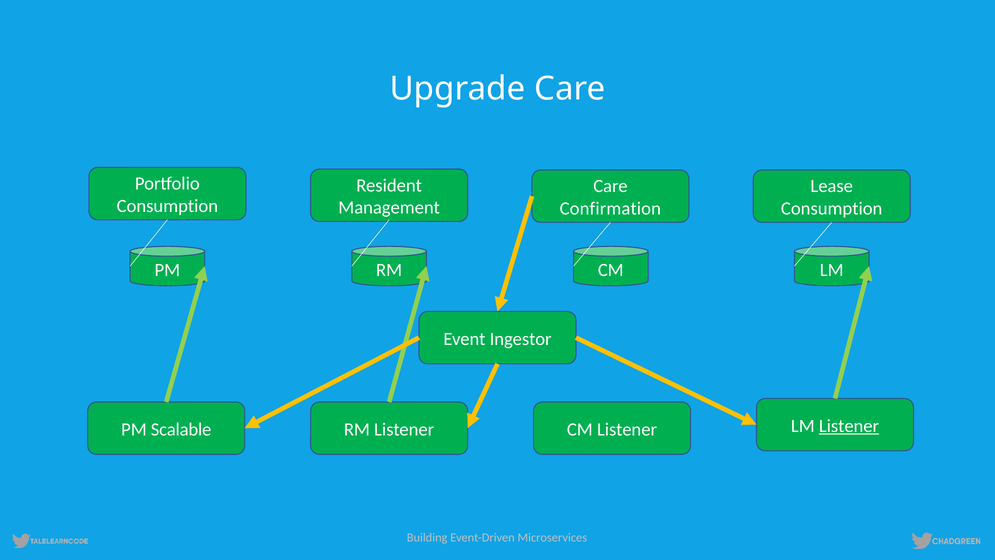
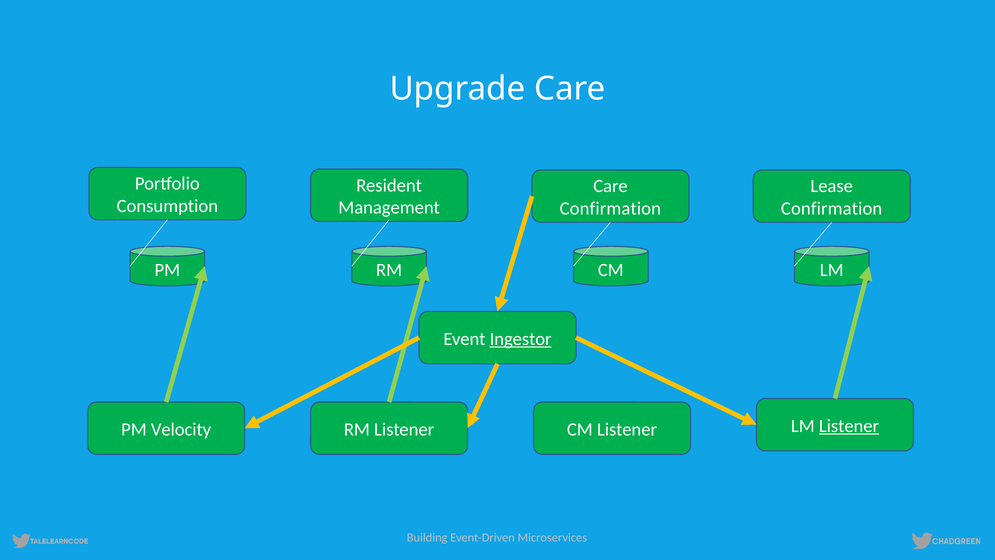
Consumption at (832, 209): Consumption -> Confirmation
Ingestor underline: none -> present
Scalable: Scalable -> Velocity
